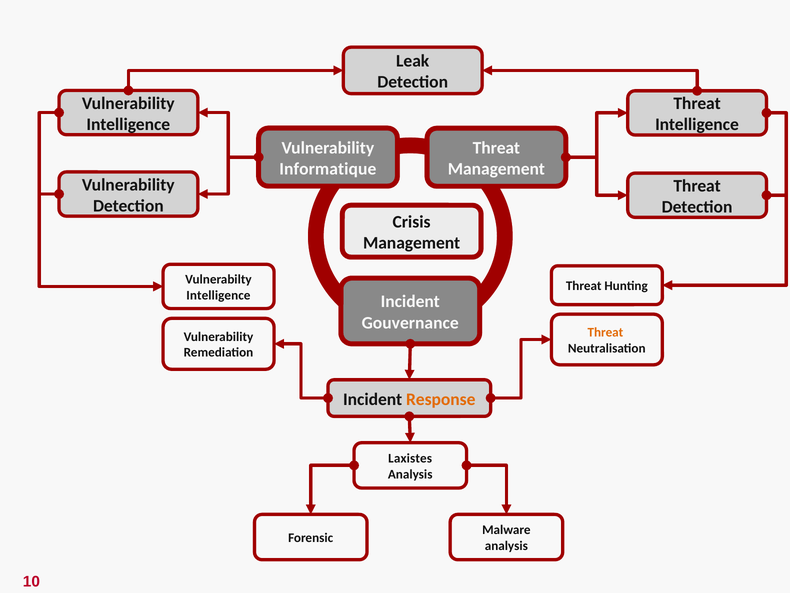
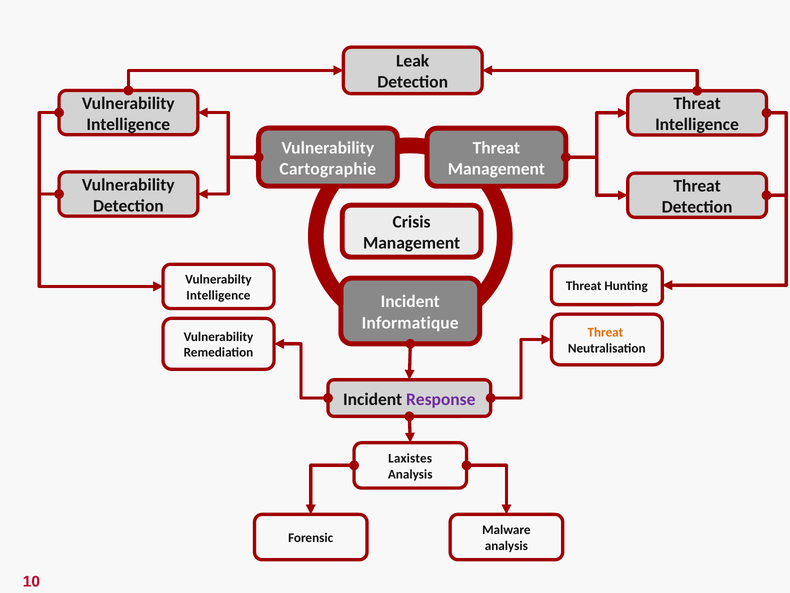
Informatique: Informatique -> Cartographie
Gouvernance: Gouvernance -> Informatique
Response colour: orange -> purple
